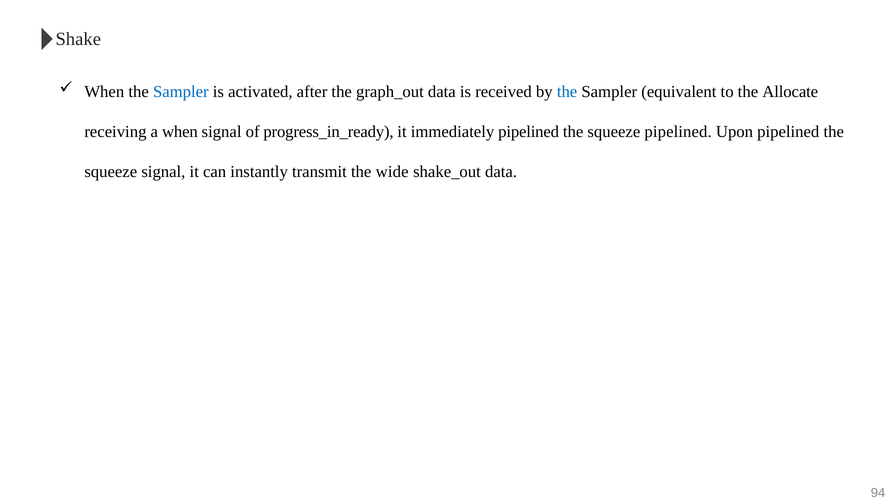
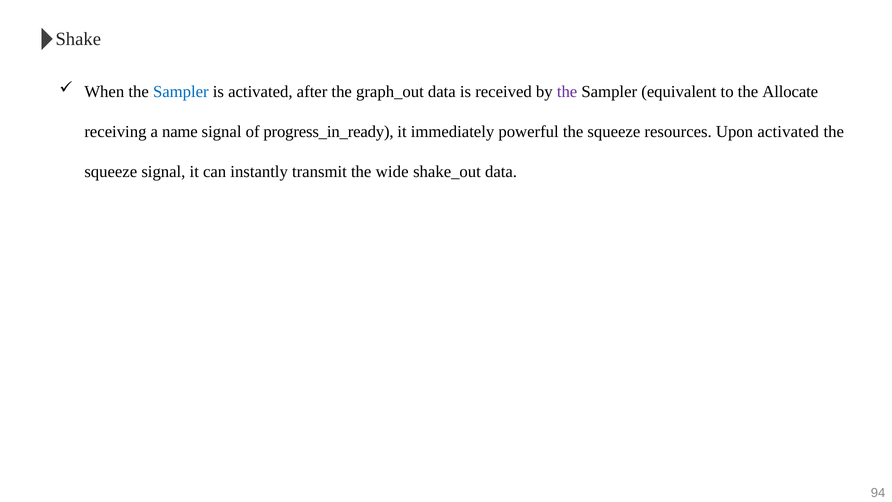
the at (567, 92) colour: blue -> purple
a when: when -> name
immediately pipelined: pipelined -> powerful
squeeze pipelined: pipelined -> resources
Upon pipelined: pipelined -> activated
